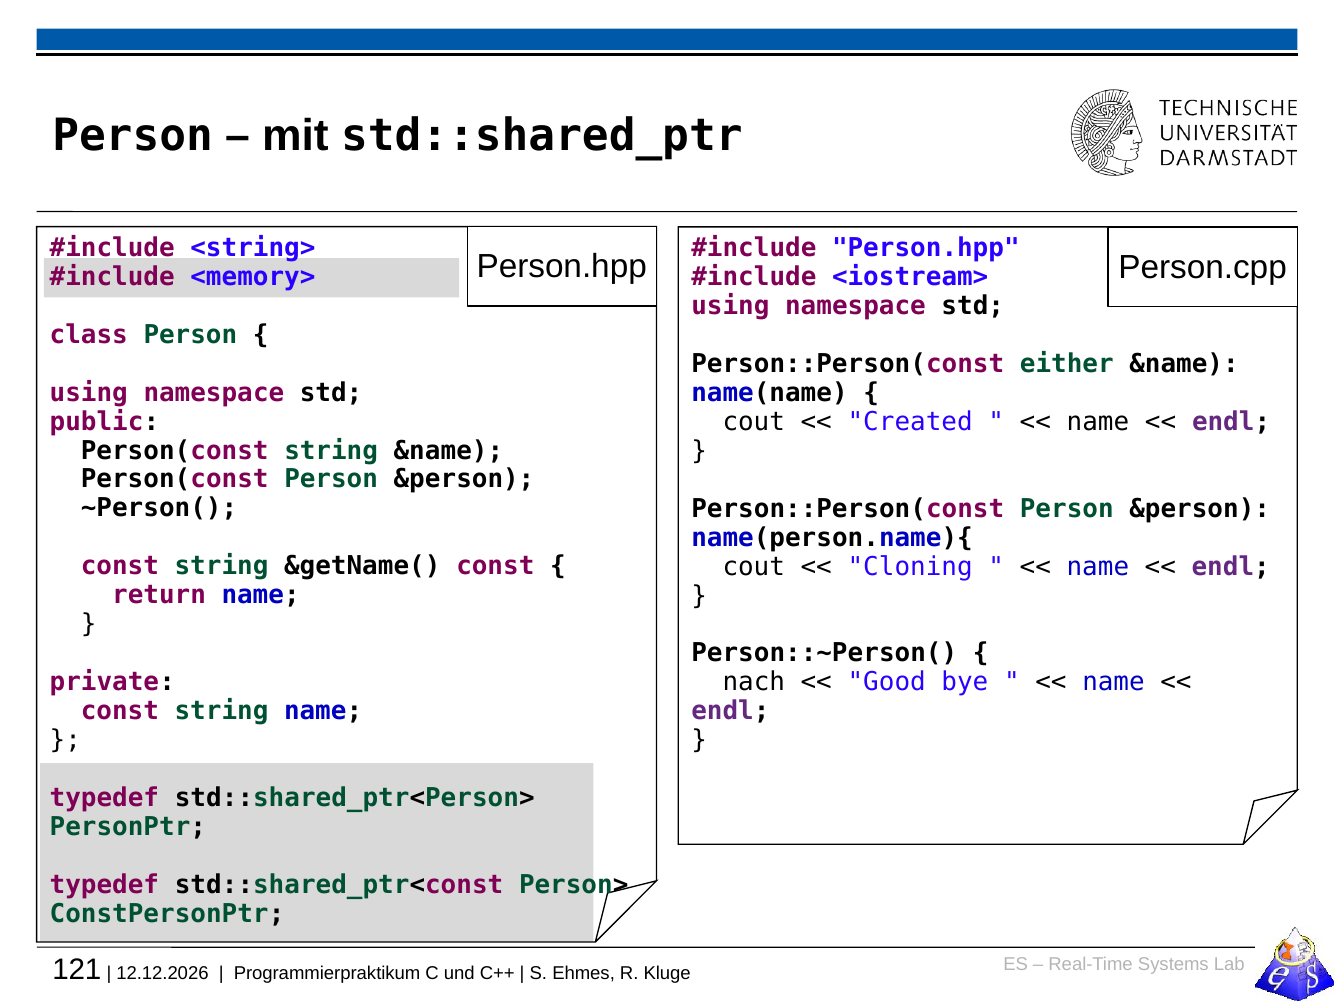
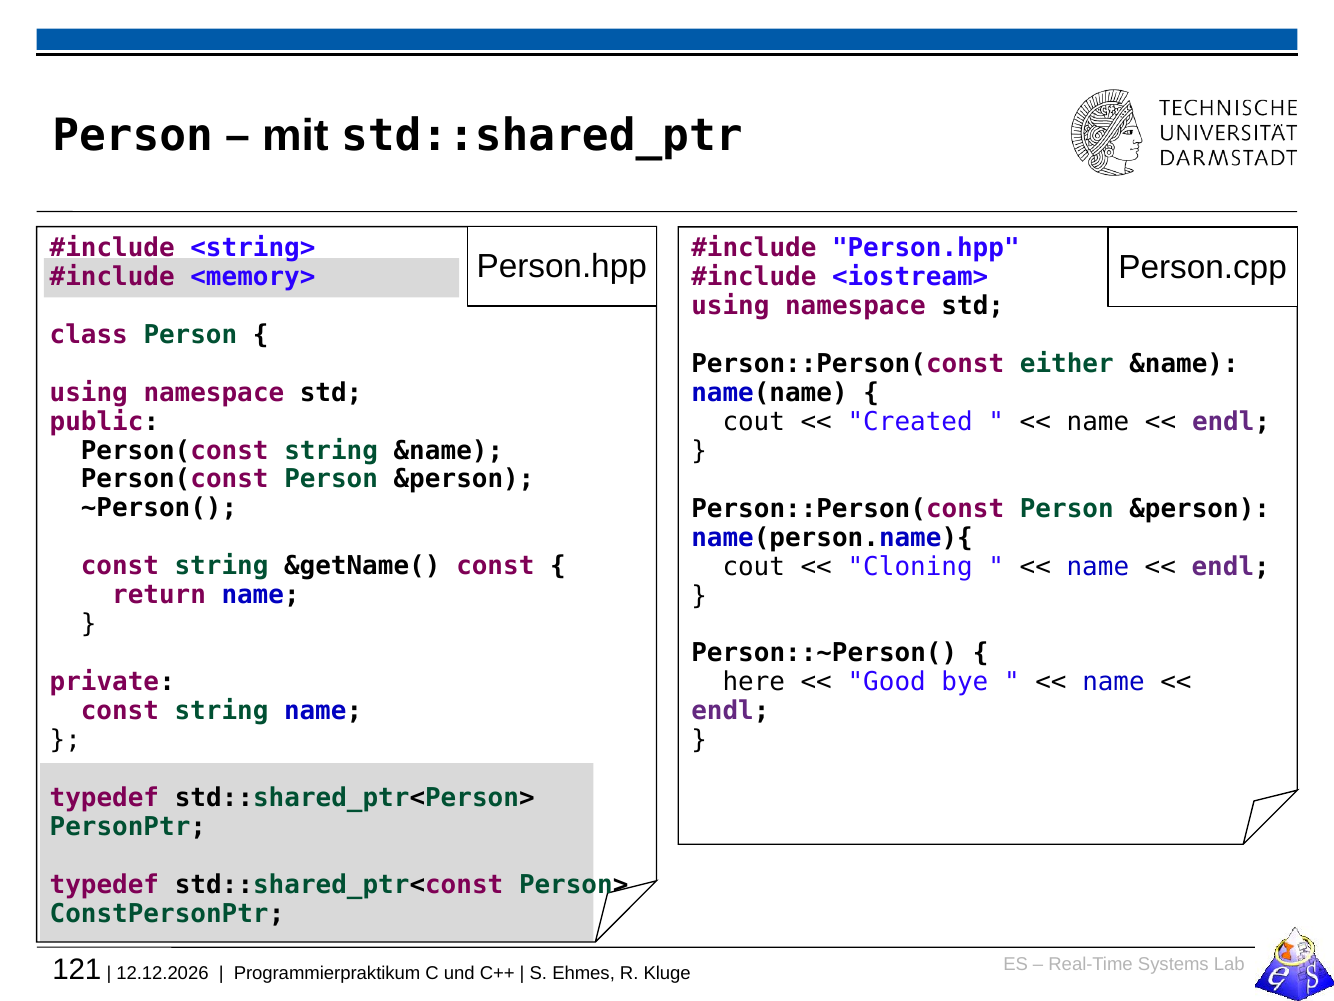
nach: nach -> here
